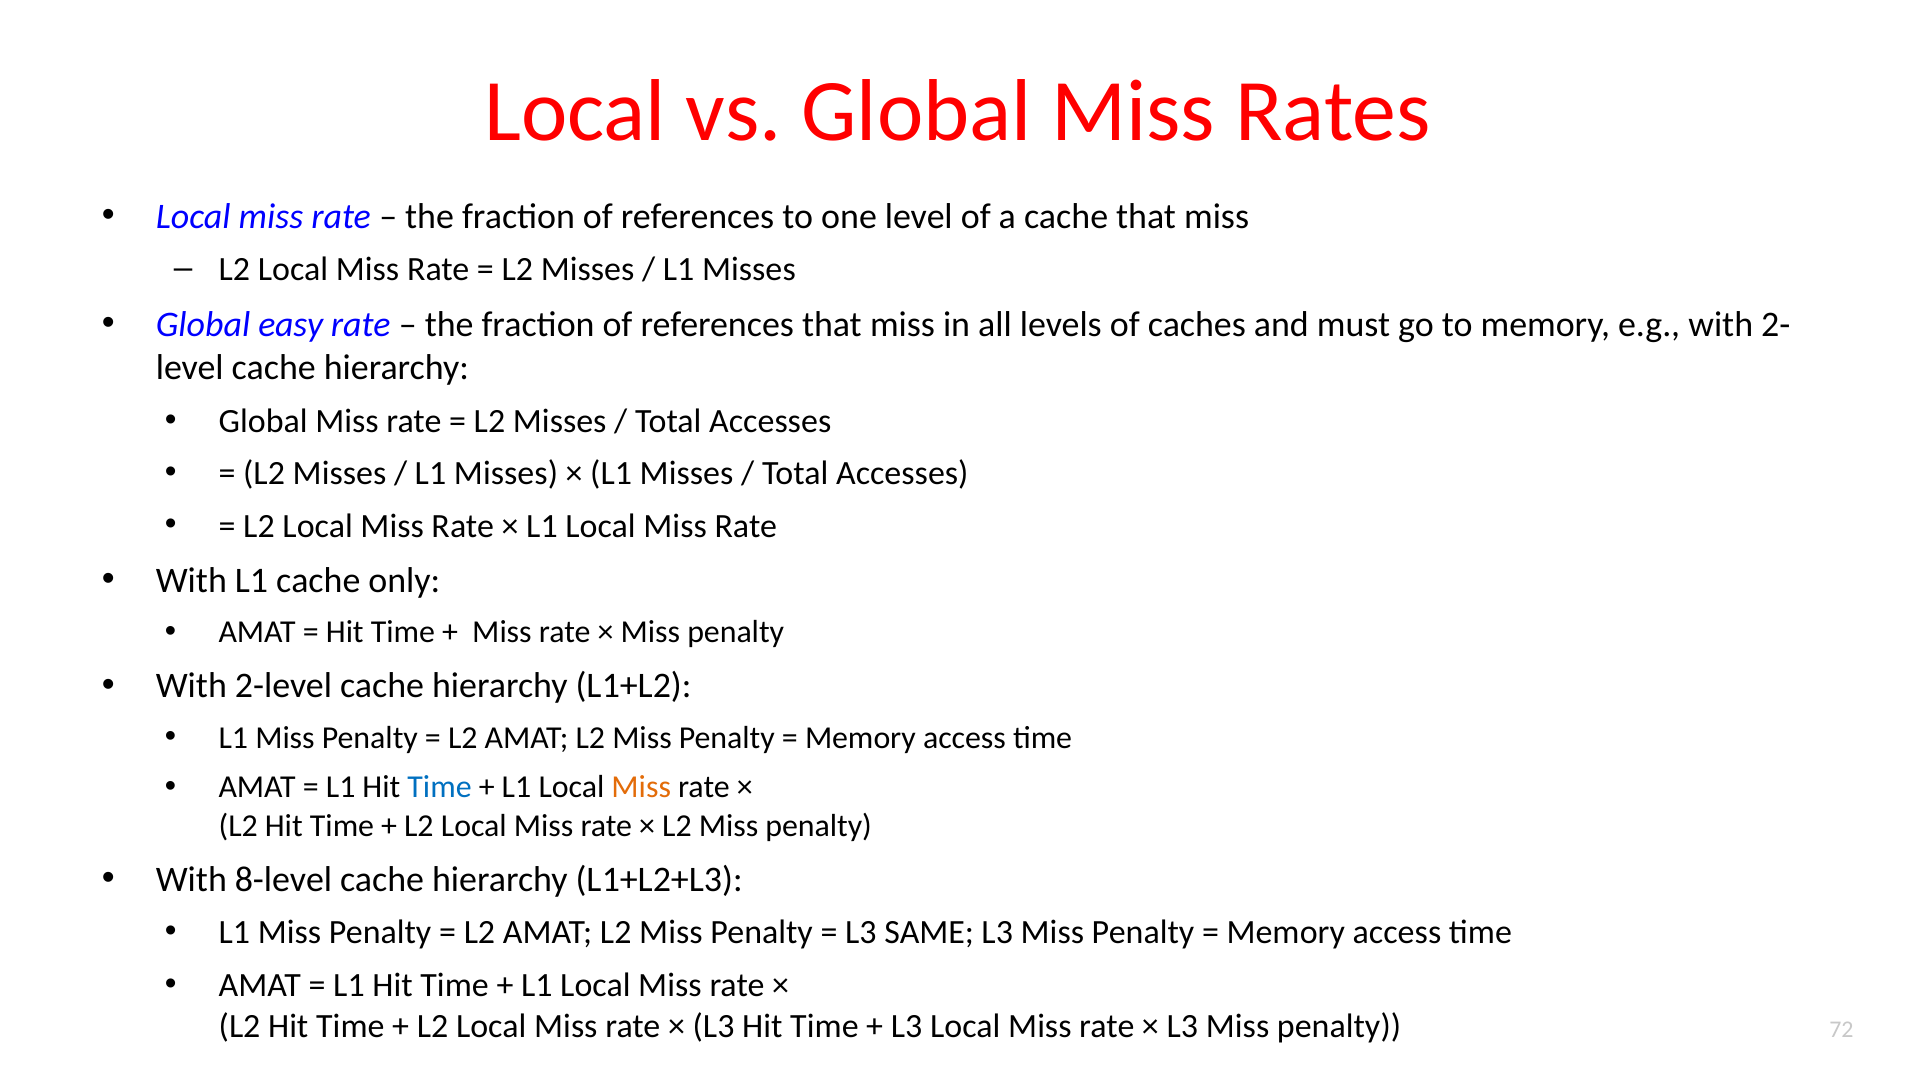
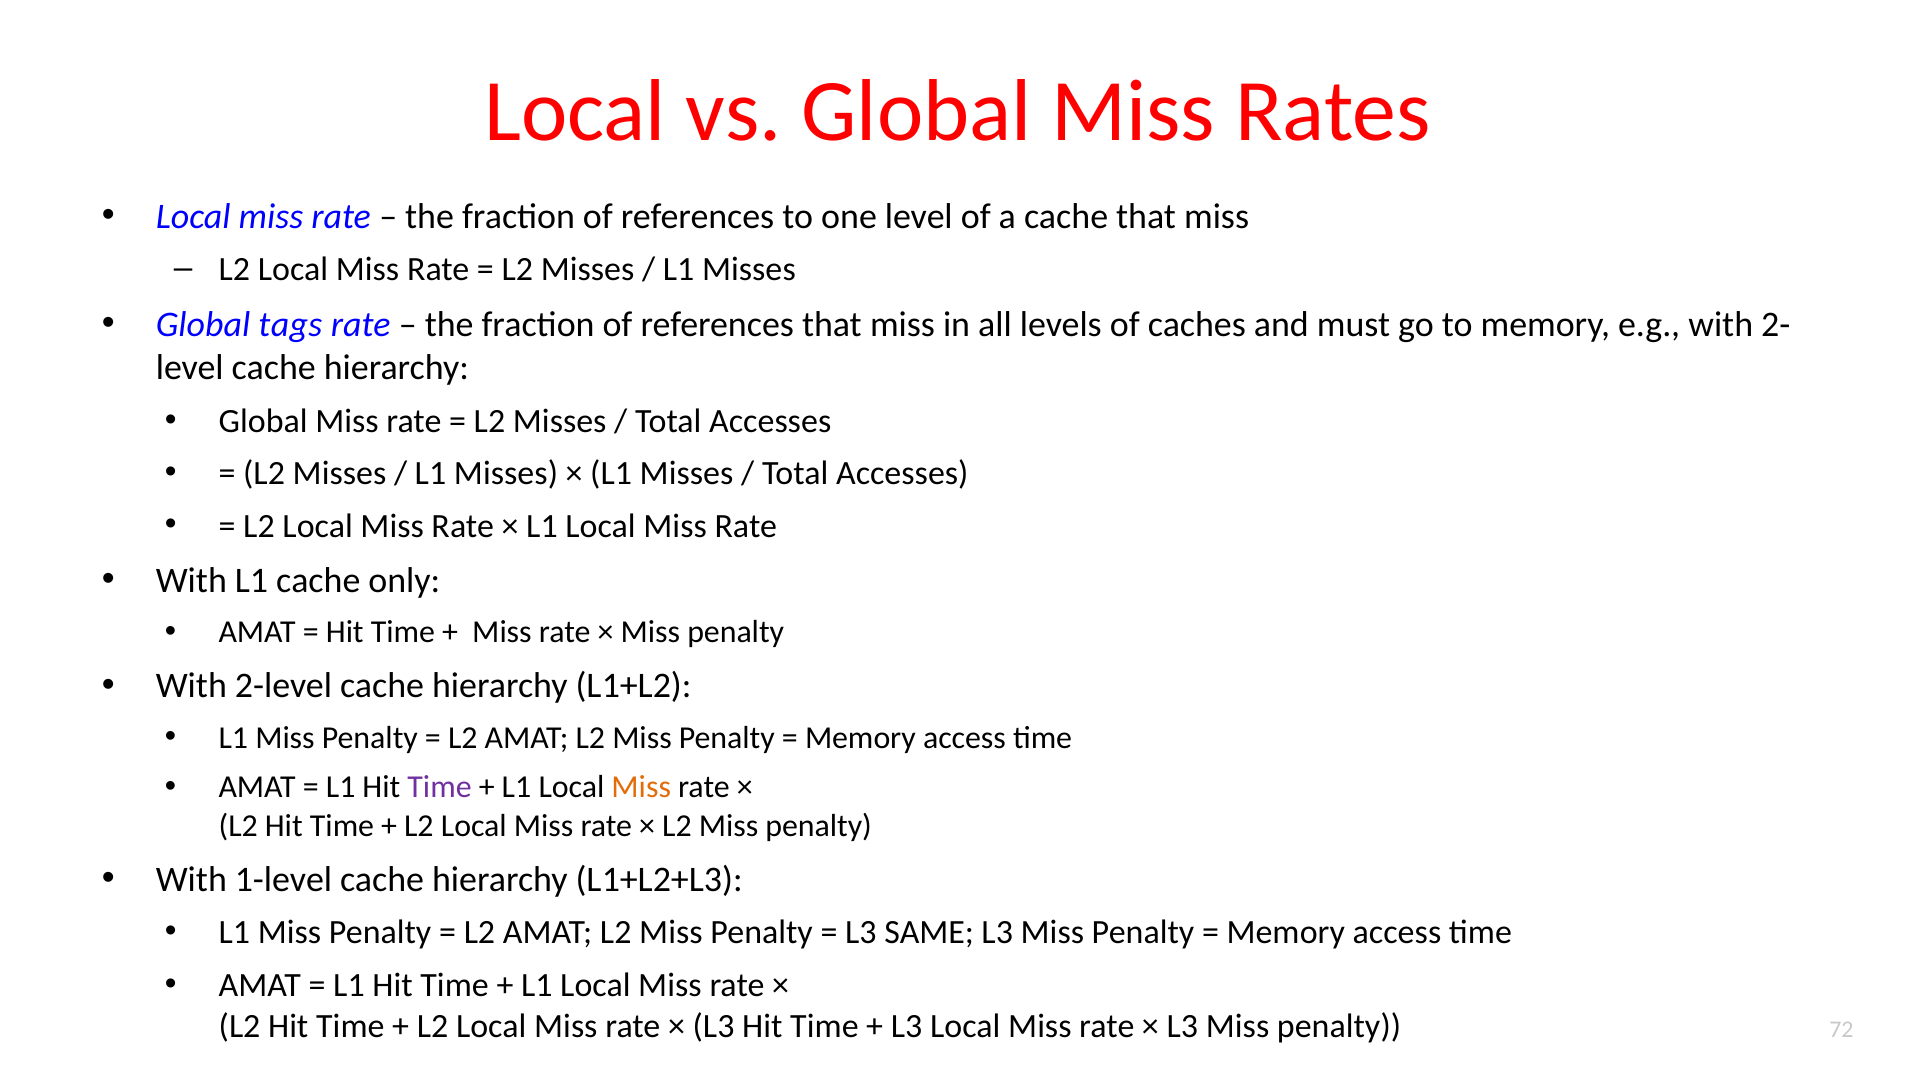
easy: easy -> tags
Time at (440, 787) colour: blue -> purple
8-level: 8-level -> 1-level
